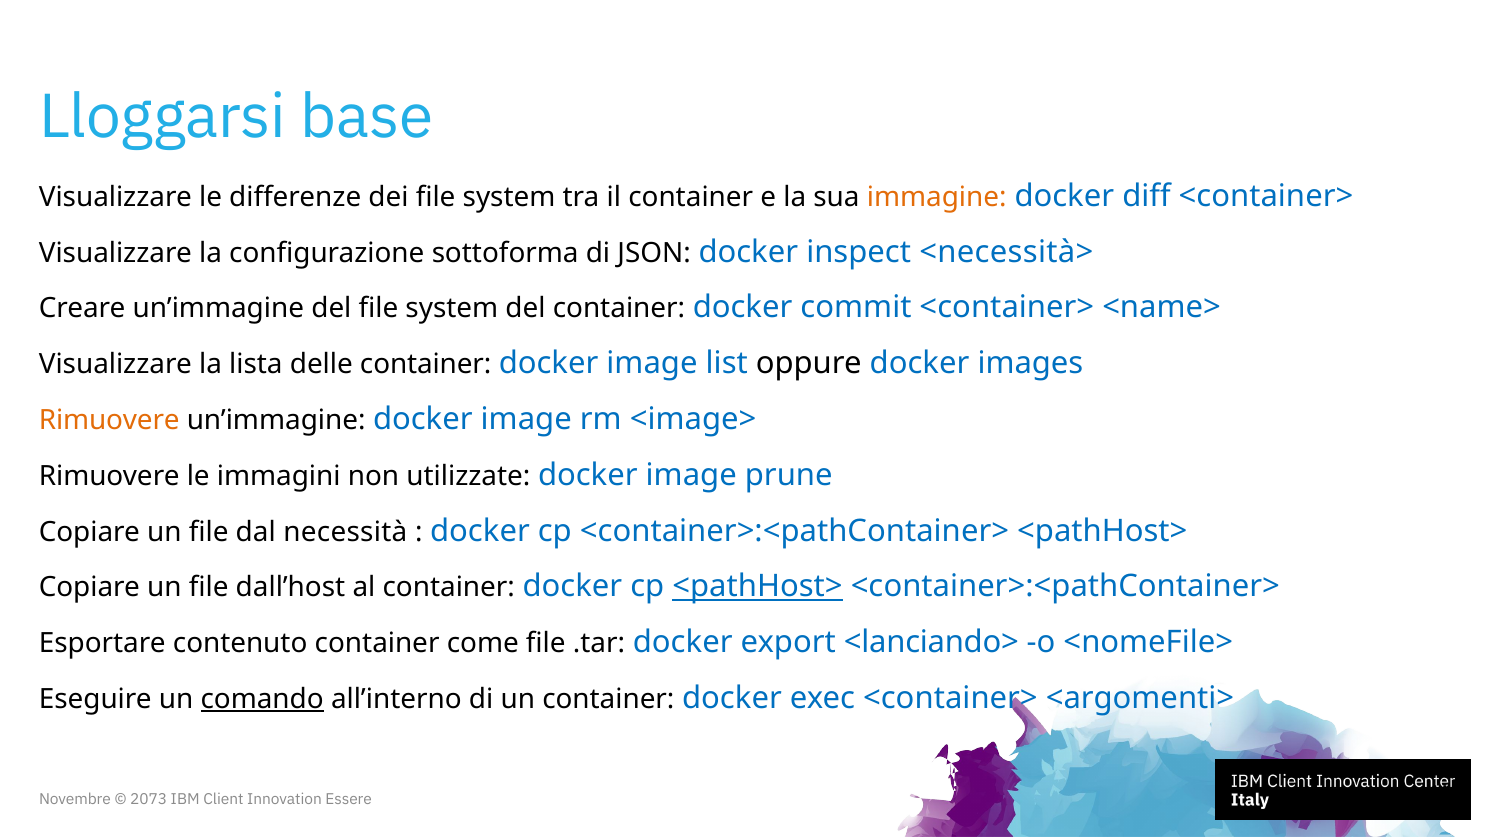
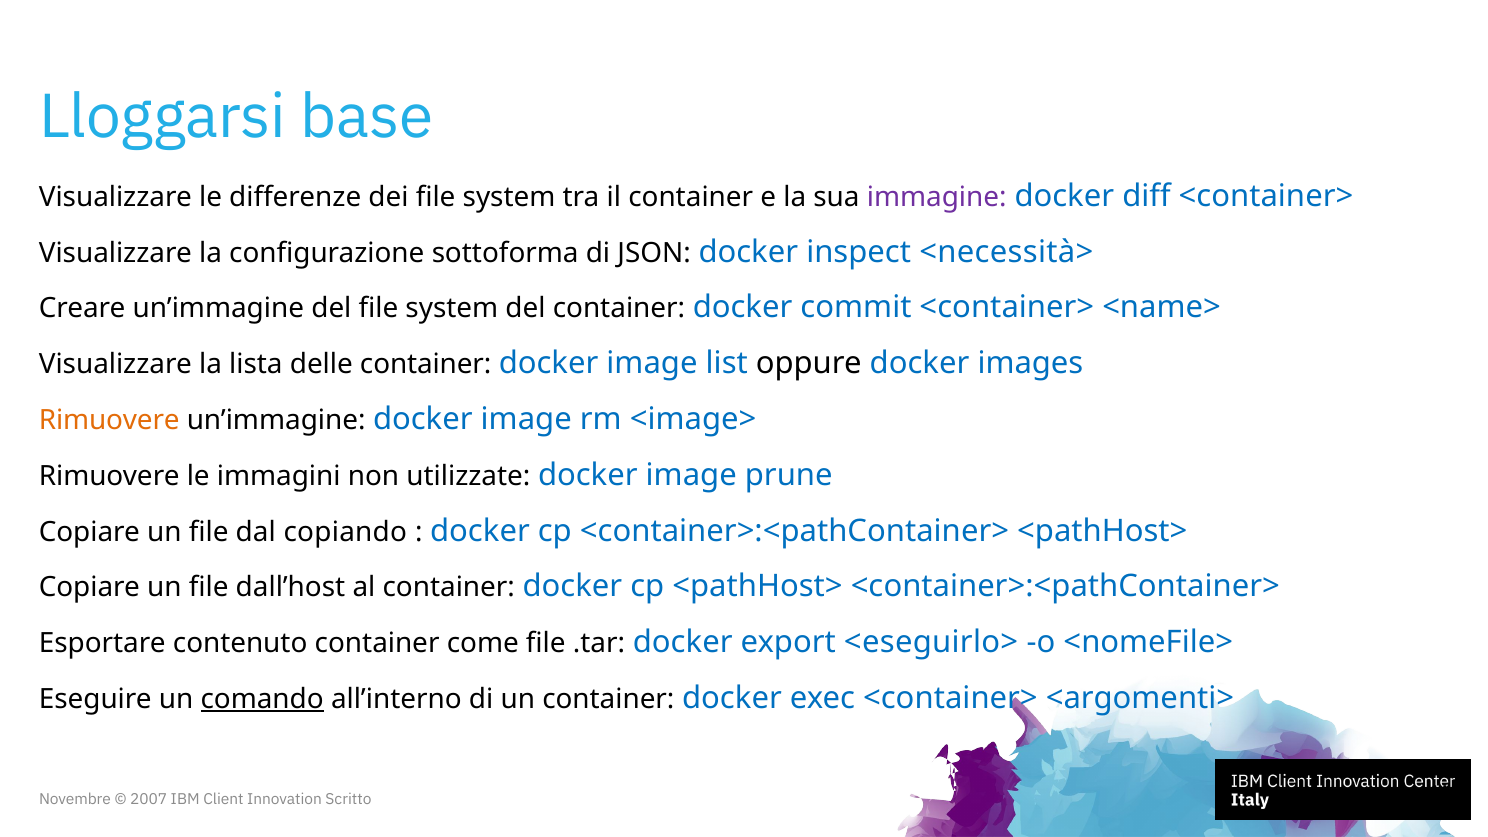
immagine colour: orange -> purple
necessità: necessità -> copiando
<pathHost> at (757, 587) underline: present -> none
<lanciando>: <lanciando> -> <eseguirlo>
2073: 2073 -> 2007
Essere: Essere -> Scritto
